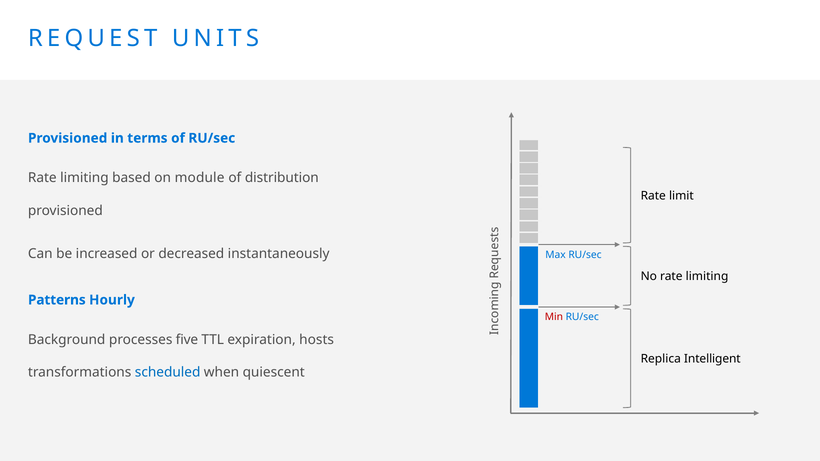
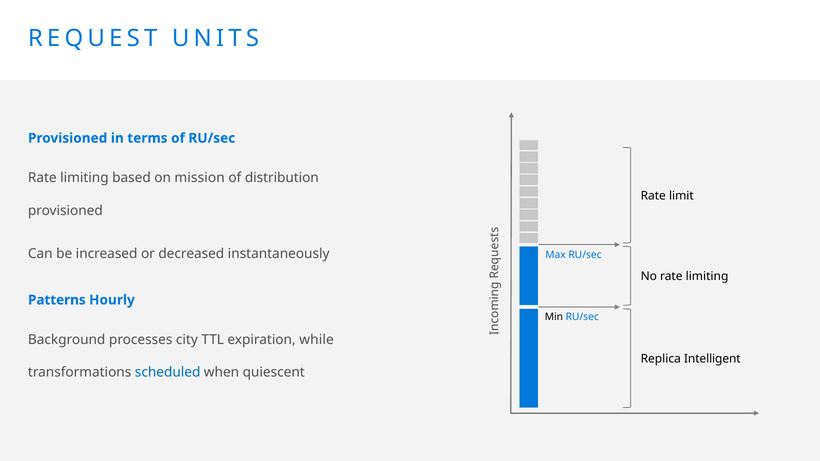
module: module -> mission
Min colour: red -> black
five: five -> city
hosts: hosts -> while
